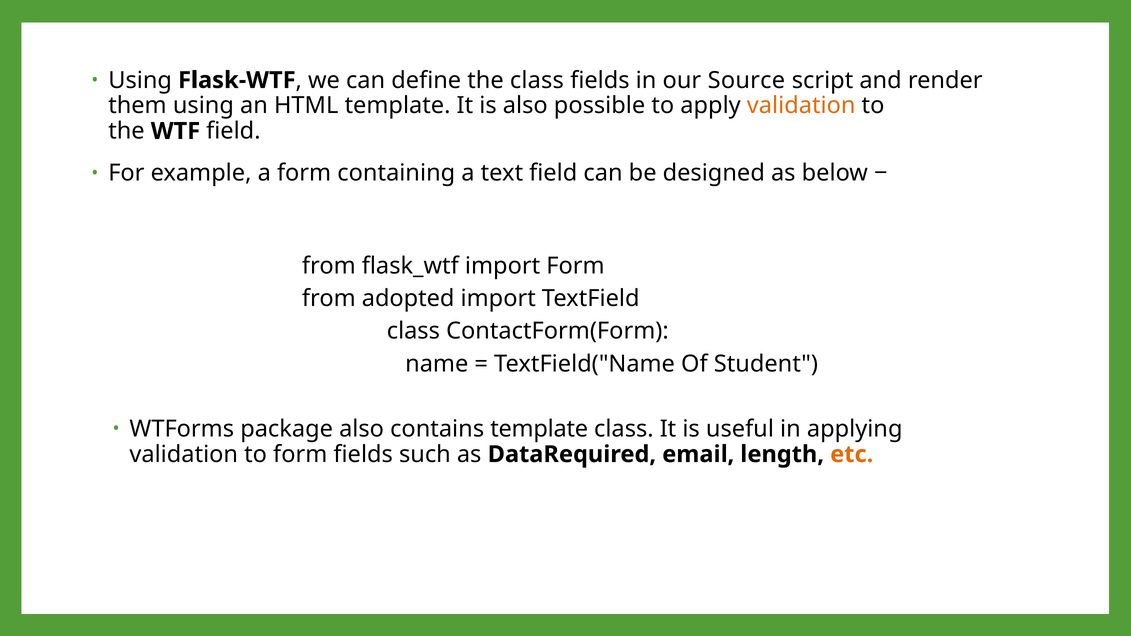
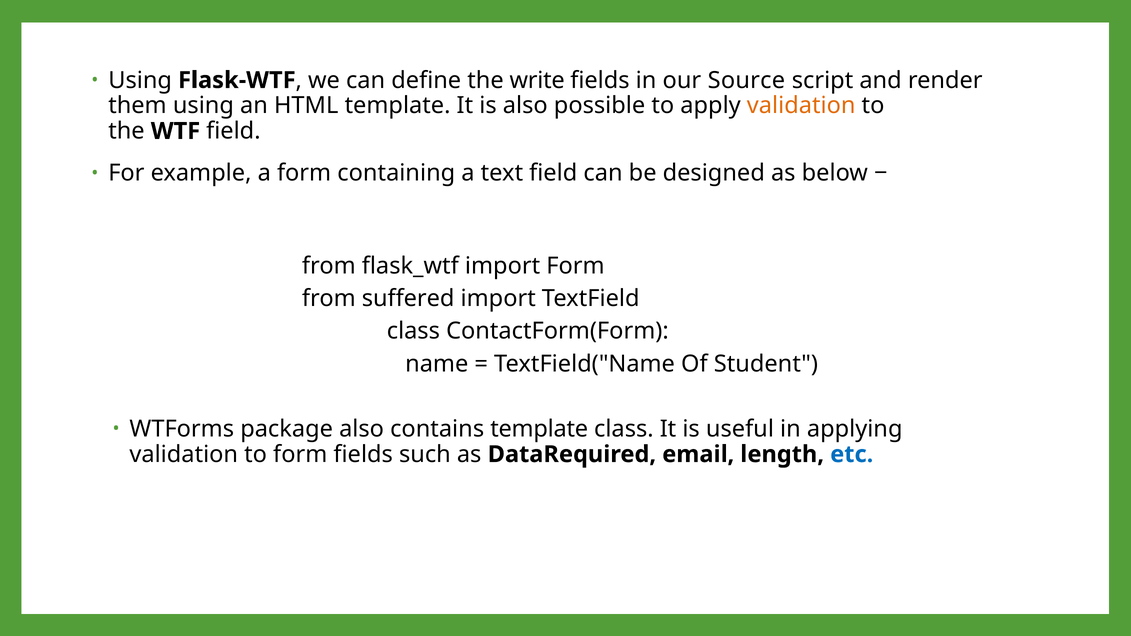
the class: class -> write
adopted: adopted -> suffered
etc colour: orange -> blue
